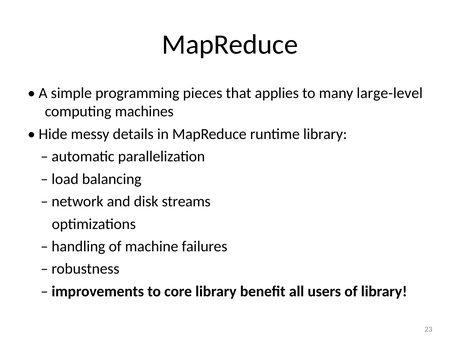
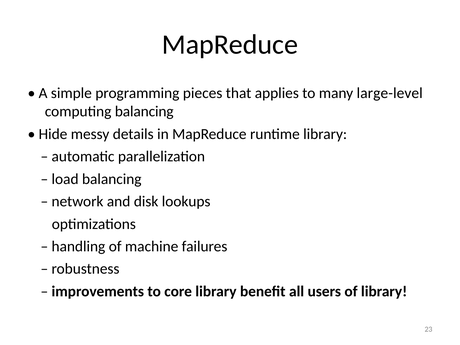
computing machines: machines -> balancing
streams: streams -> lookups
